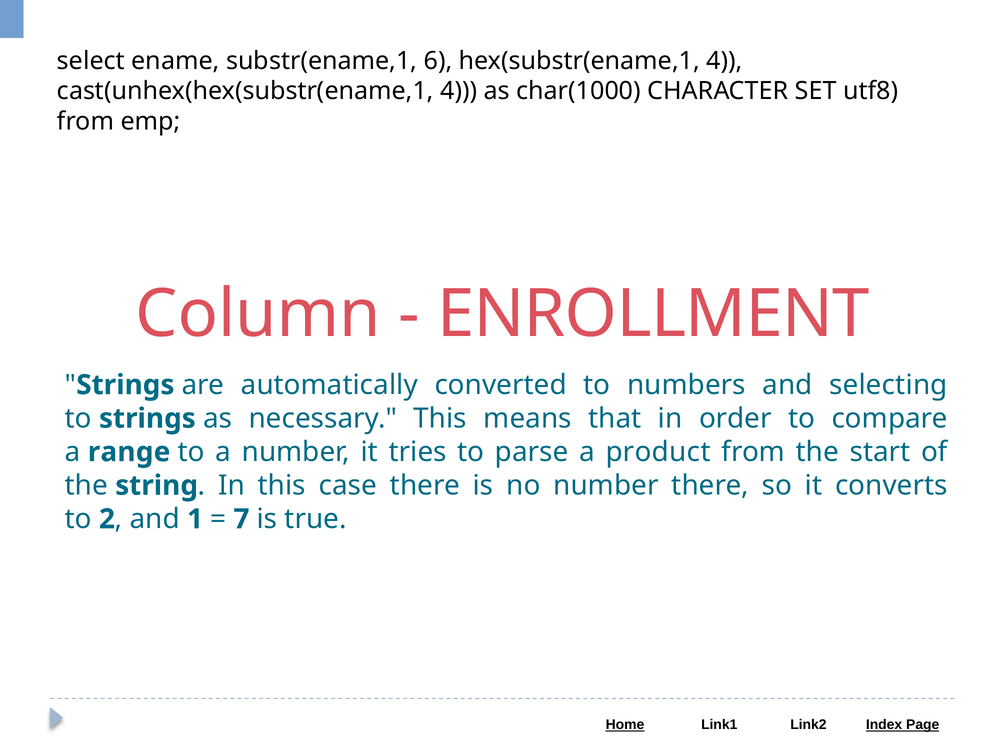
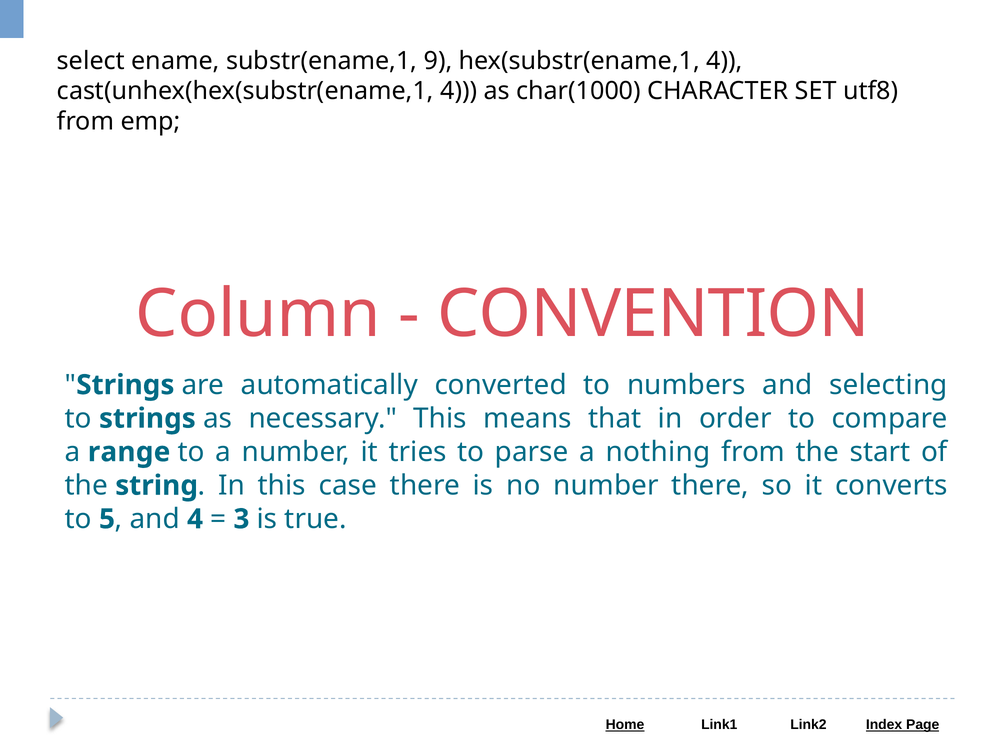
6: 6 -> 9
ENROLLMENT: ENROLLMENT -> CONVENTION
product: product -> nothing
2: 2 -> 5
and 1: 1 -> 4
7: 7 -> 3
